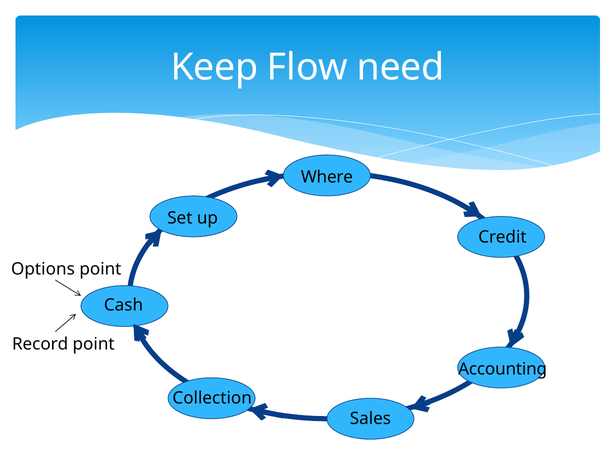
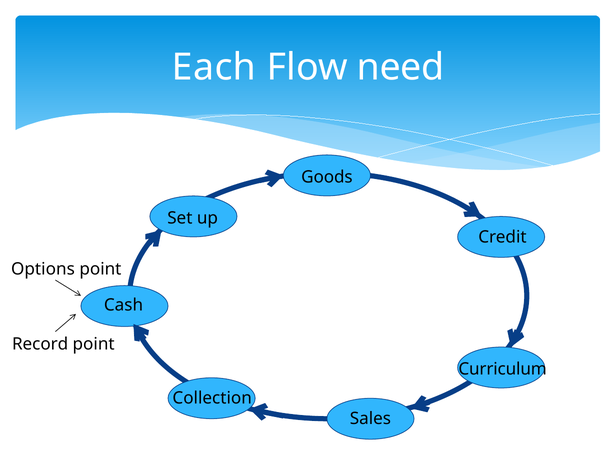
Keep: Keep -> Each
Where: Where -> Goods
Accounting: Accounting -> Curriculum
